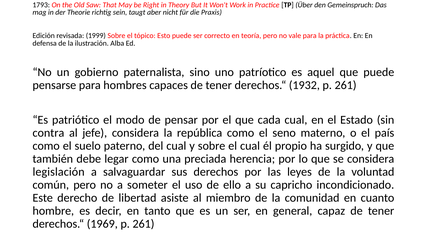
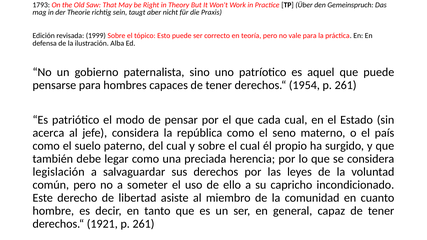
1932: 1932 -> 1954
contra: contra -> acerca
1969: 1969 -> 1921
